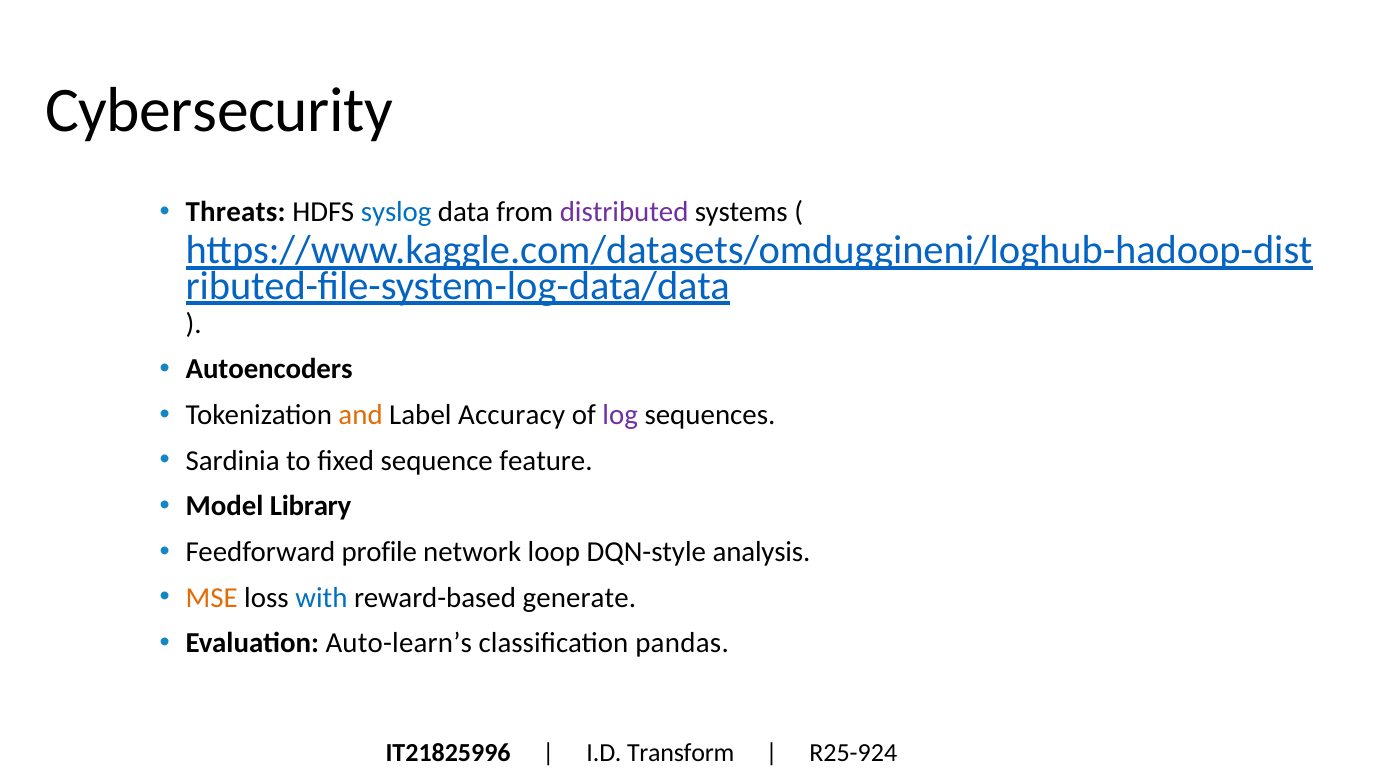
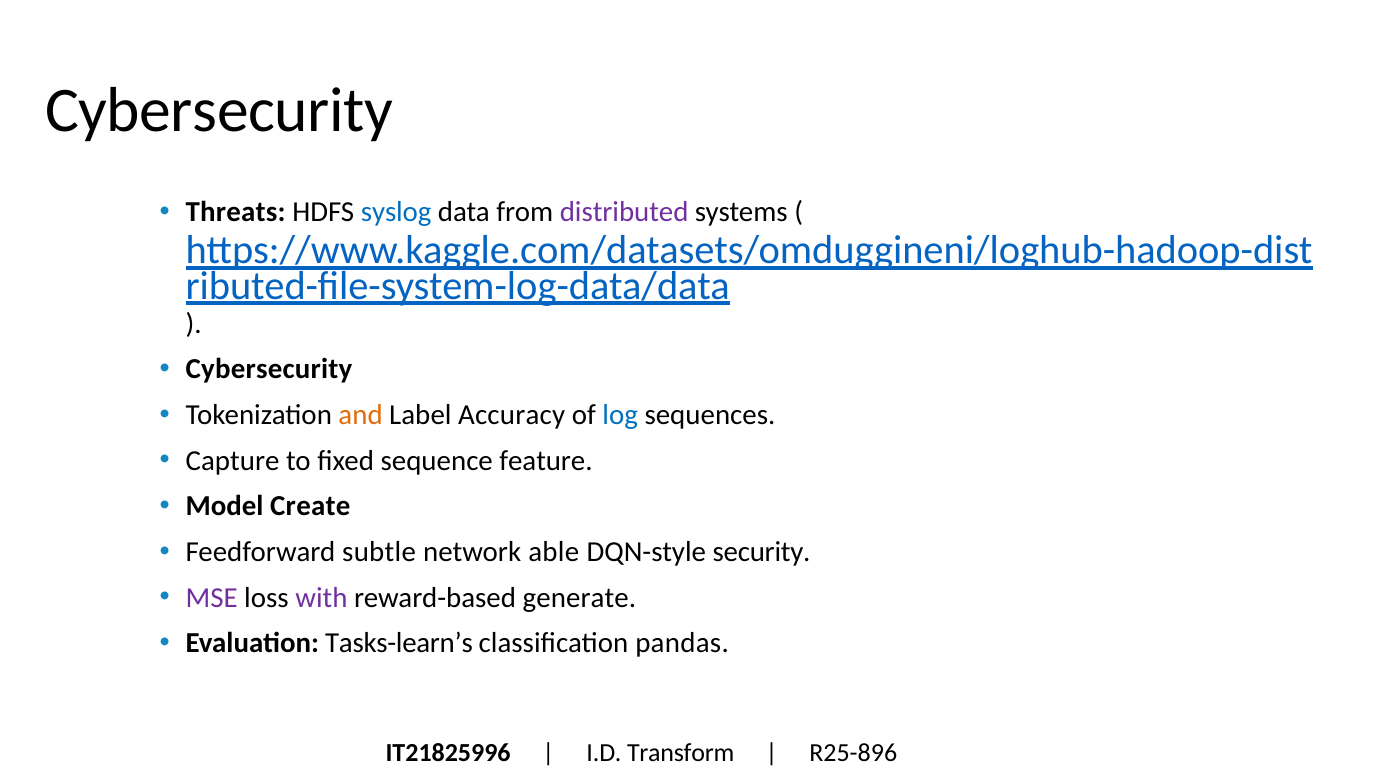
Autoencoders at (269, 369): Autoencoders -> Cybersecurity
log colour: purple -> blue
Sardinia: Sardinia -> Capture
Library: Library -> Create
profile: profile -> subtle
loop: loop -> able
analysis: analysis -> security
MSE colour: orange -> purple
with colour: blue -> purple
Auto-learn’s: Auto-learn’s -> Tasks-learn’s
R25-924: R25-924 -> R25-896
